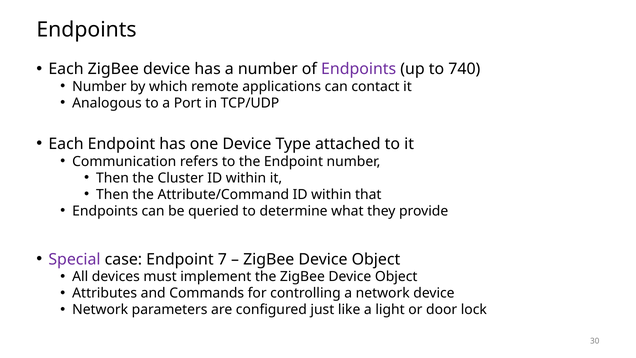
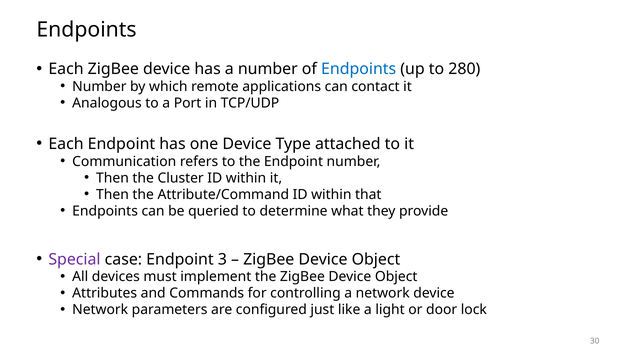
Endpoints at (359, 69) colour: purple -> blue
740: 740 -> 280
7: 7 -> 3
